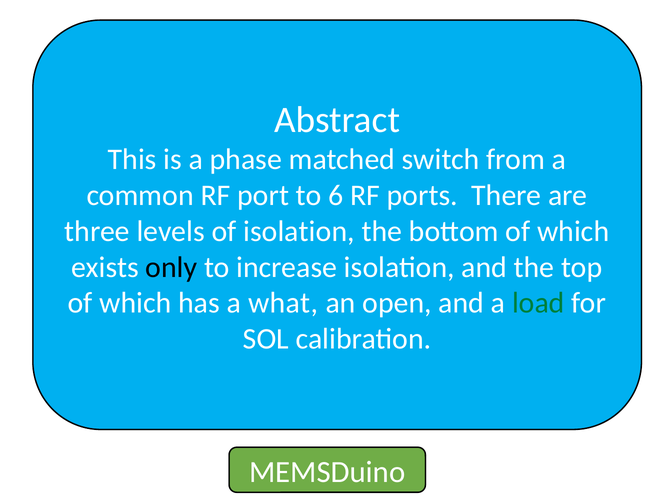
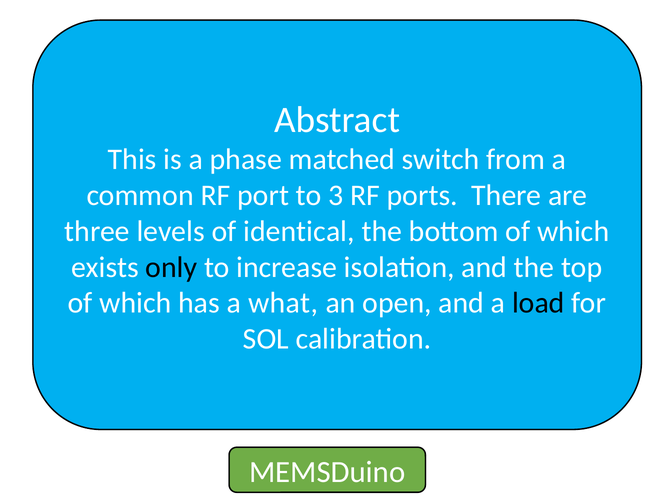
6: 6 -> 3
of isolation: isolation -> identical
load colour: green -> black
